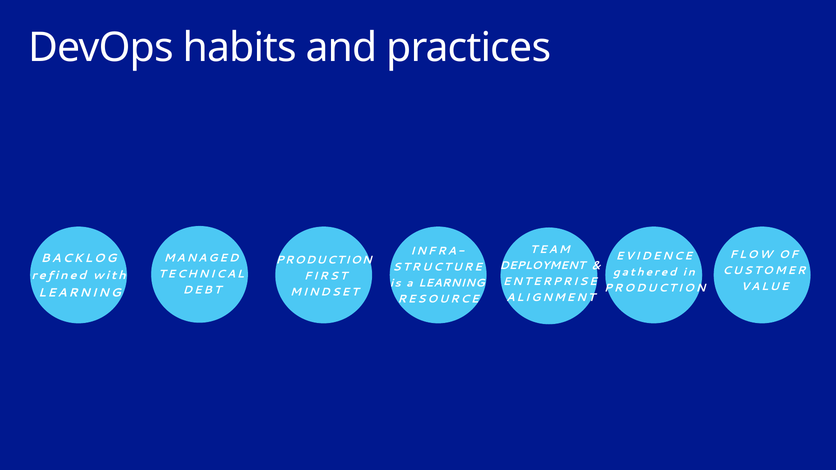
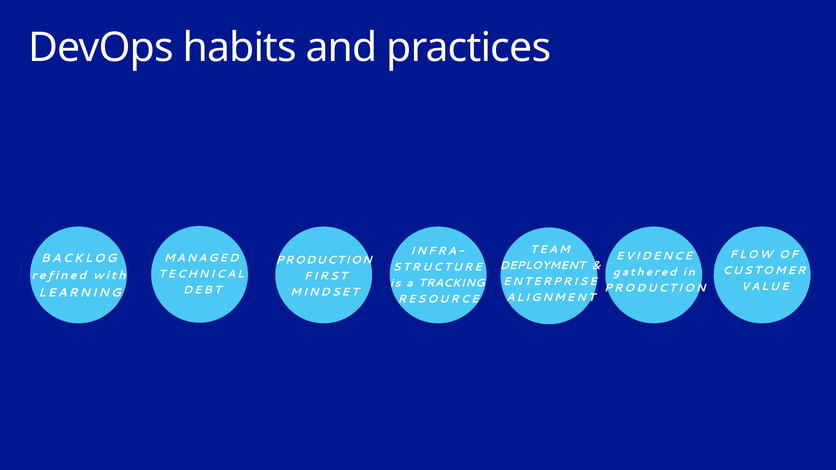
a LEARNING: LEARNING -> TRACKING
